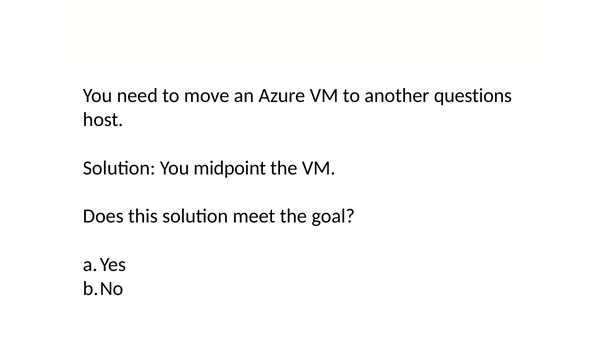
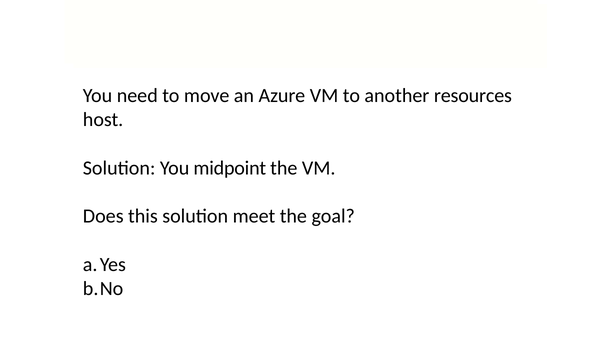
questions: questions -> resources
